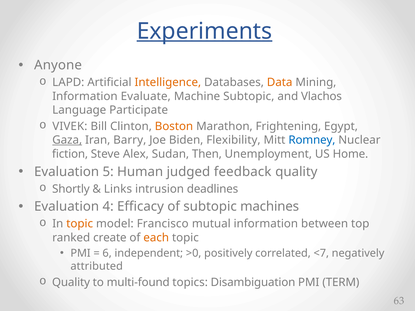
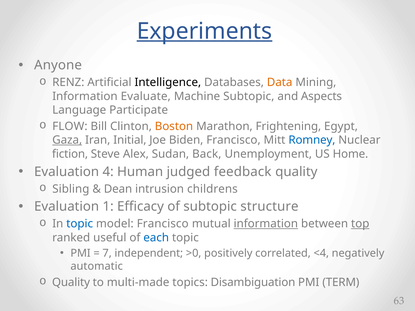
LAPD: LAPD -> RENZ
Intelligence colour: orange -> black
Vlachos: Vlachos -> Aspects
VIVEK: VIVEK -> FLOW
Barry: Barry -> Initial
Biden Flexibility: Flexibility -> Francisco
Then: Then -> Back
5: 5 -> 4
Shortly: Shortly -> Sibling
Links: Links -> Dean
deadlines: deadlines -> childrens
4: 4 -> 1
machines: machines -> structure
topic at (80, 224) colour: orange -> blue
information at (266, 224) underline: none -> present
top underline: none -> present
create: create -> useful
each colour: orange -> blue
6: 6 -> 7
<7: <7 -> <4
attributed: attributed -> automatic
multi-found: multi-found -> multi-made
